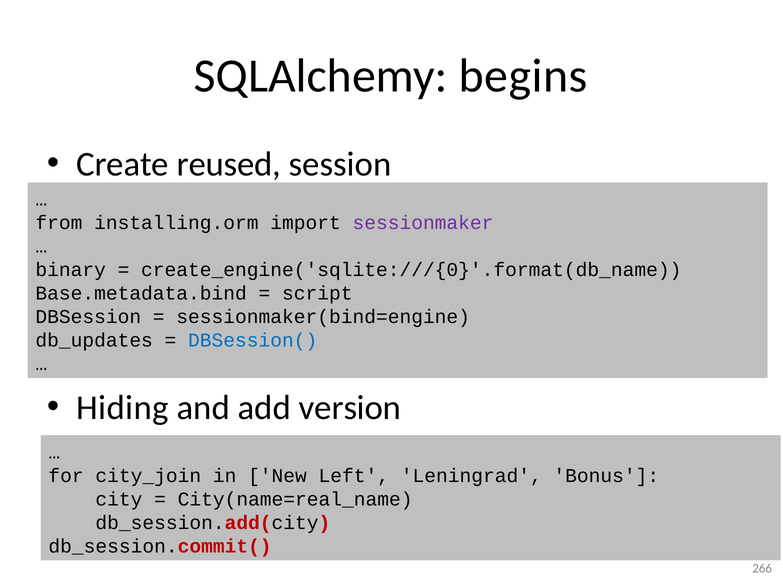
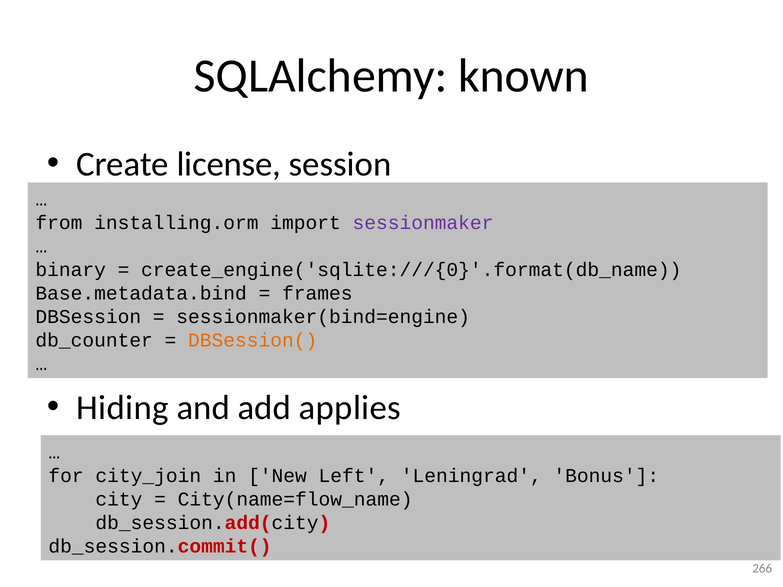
begins: begins -> known
reused: reused -> license
script: script -> frames
db_updates: db_updates -> db_counter
DBSession( colour: blue -> orange
version: version -> applies
City(name=real_name: City(name=real_name -> City(name=flow_name
